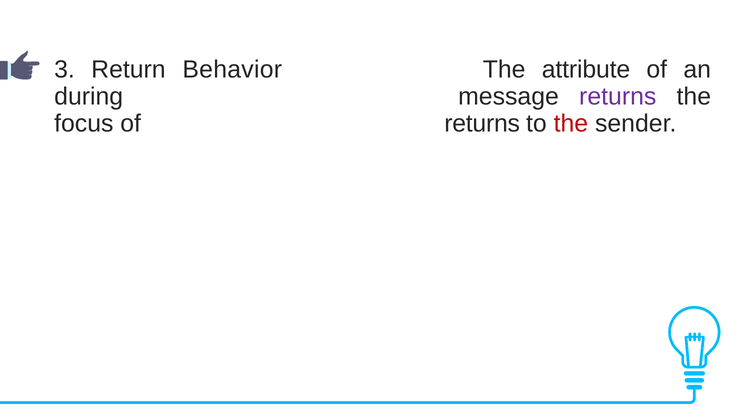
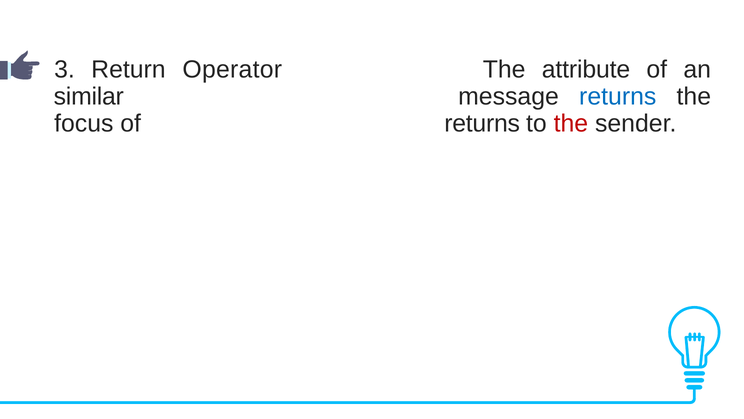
Behavior: Behavior -> Operator
during: during -> similar
returns at (618, 96) colour: purple -> blue
